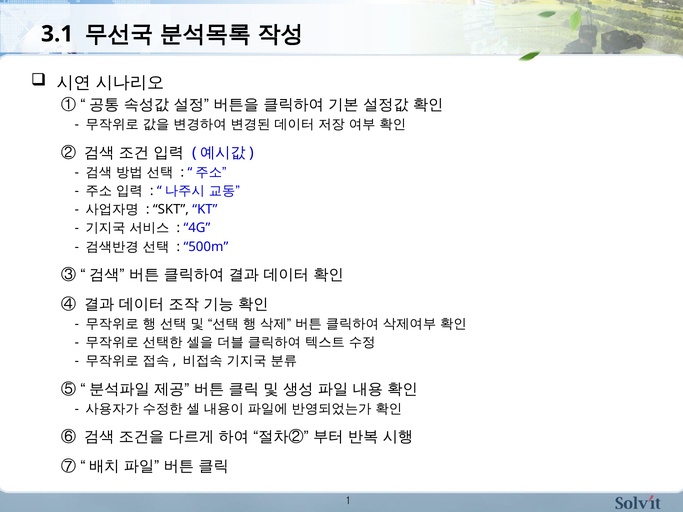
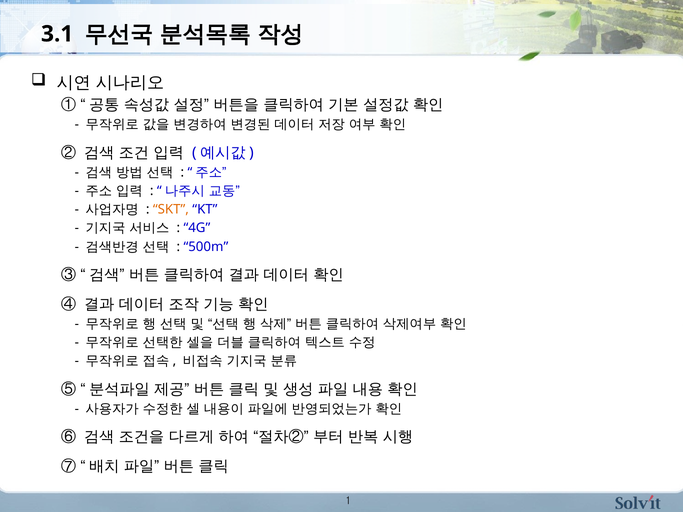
SKT colour: black -> orange
